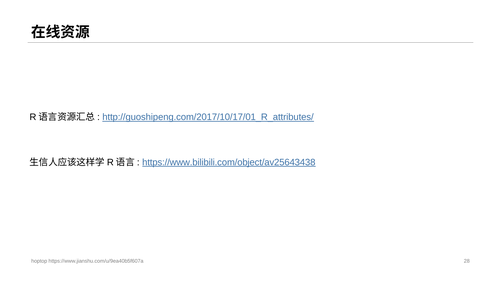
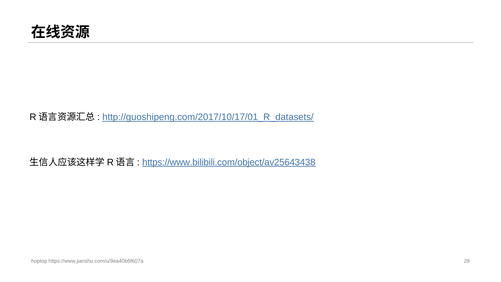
http://guoshipeng.com/2017/10/17/01_R_attributes/: http://guoshipeng.com/2017/10/17/01_R_attributes/ -> http://guoshipeng.com/2017/10/17/01_R_datasets/
